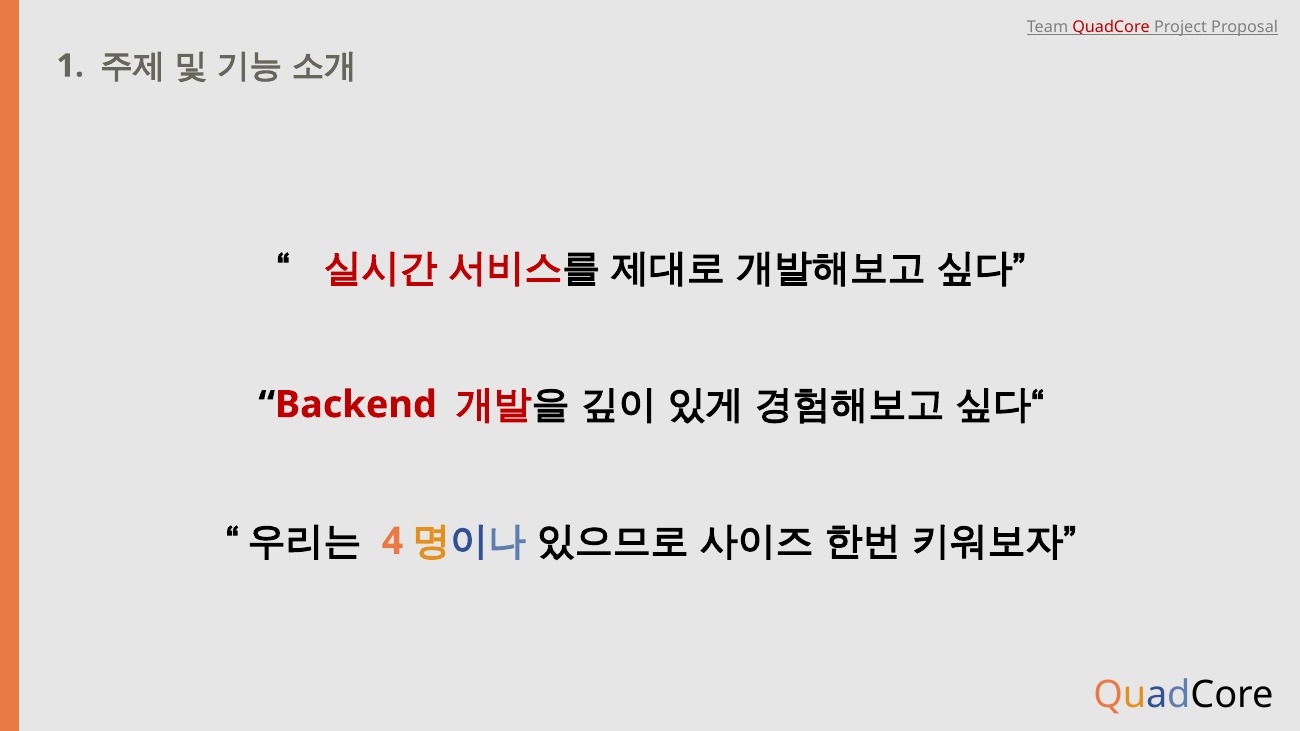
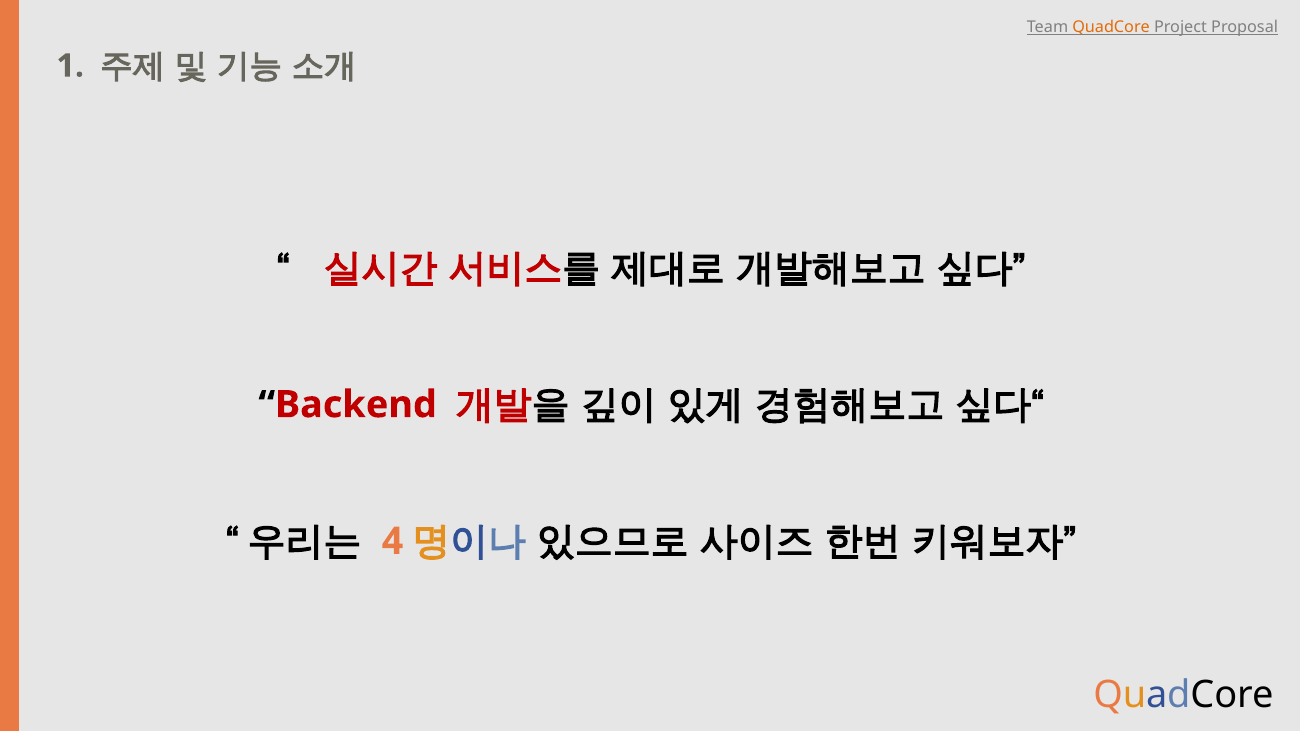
QuadCore at (1111, 27) colour: red -> orange
